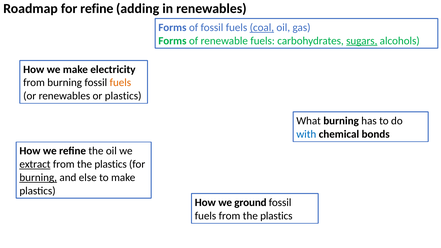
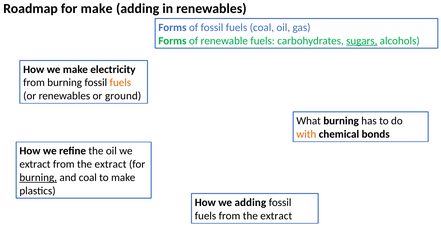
for refine: refine -> make
coal at (262, 28) underline: present -> none
or plastics: plastics -> ground
with colour: blue -> orange
extract at (35, 164) underline: present -> none
plastics at (111, 164): plastics -> extract
and else: else -> coal
we ground: ground -> adding
fuels from the plastics: plastics -> extract
